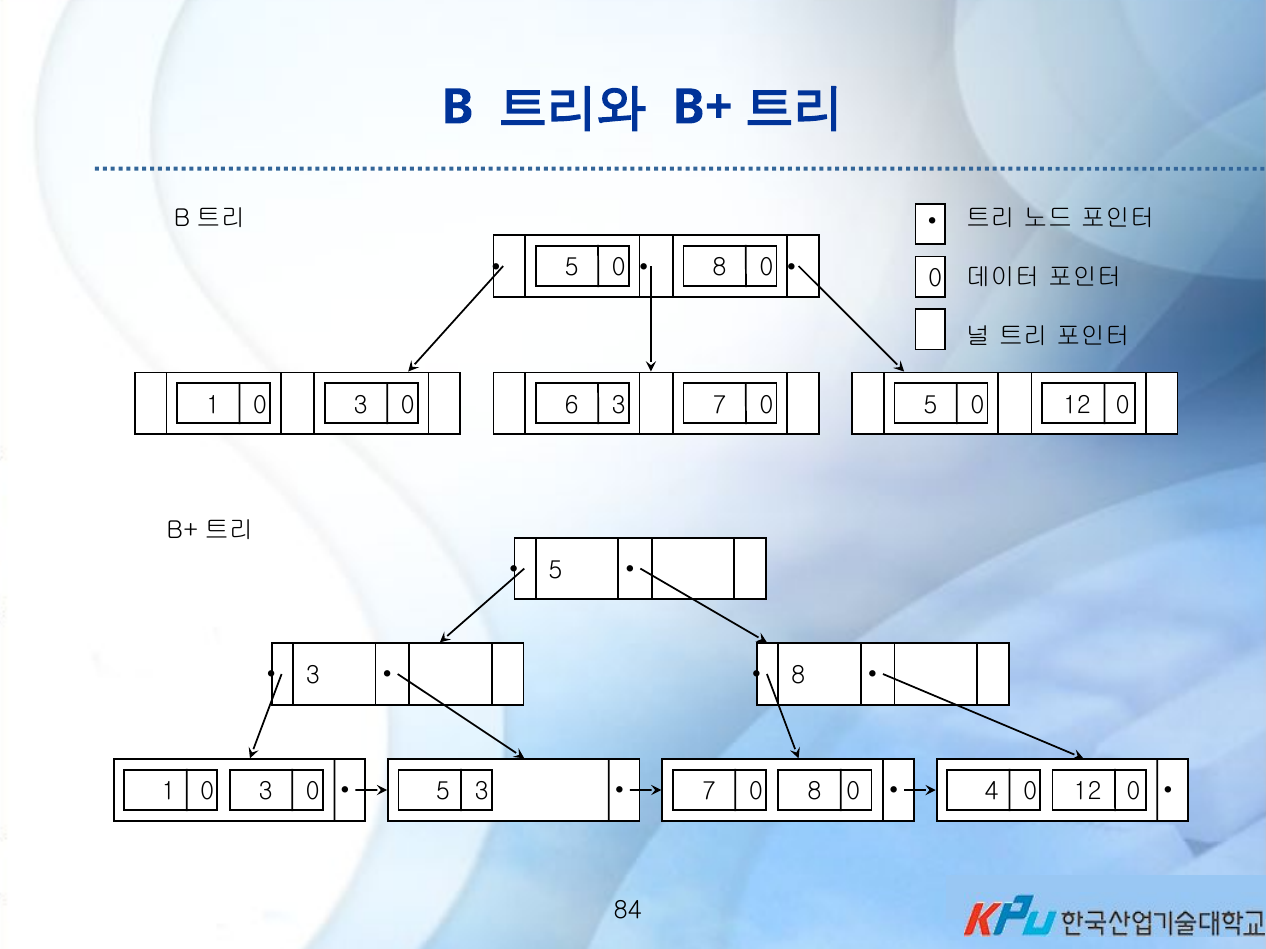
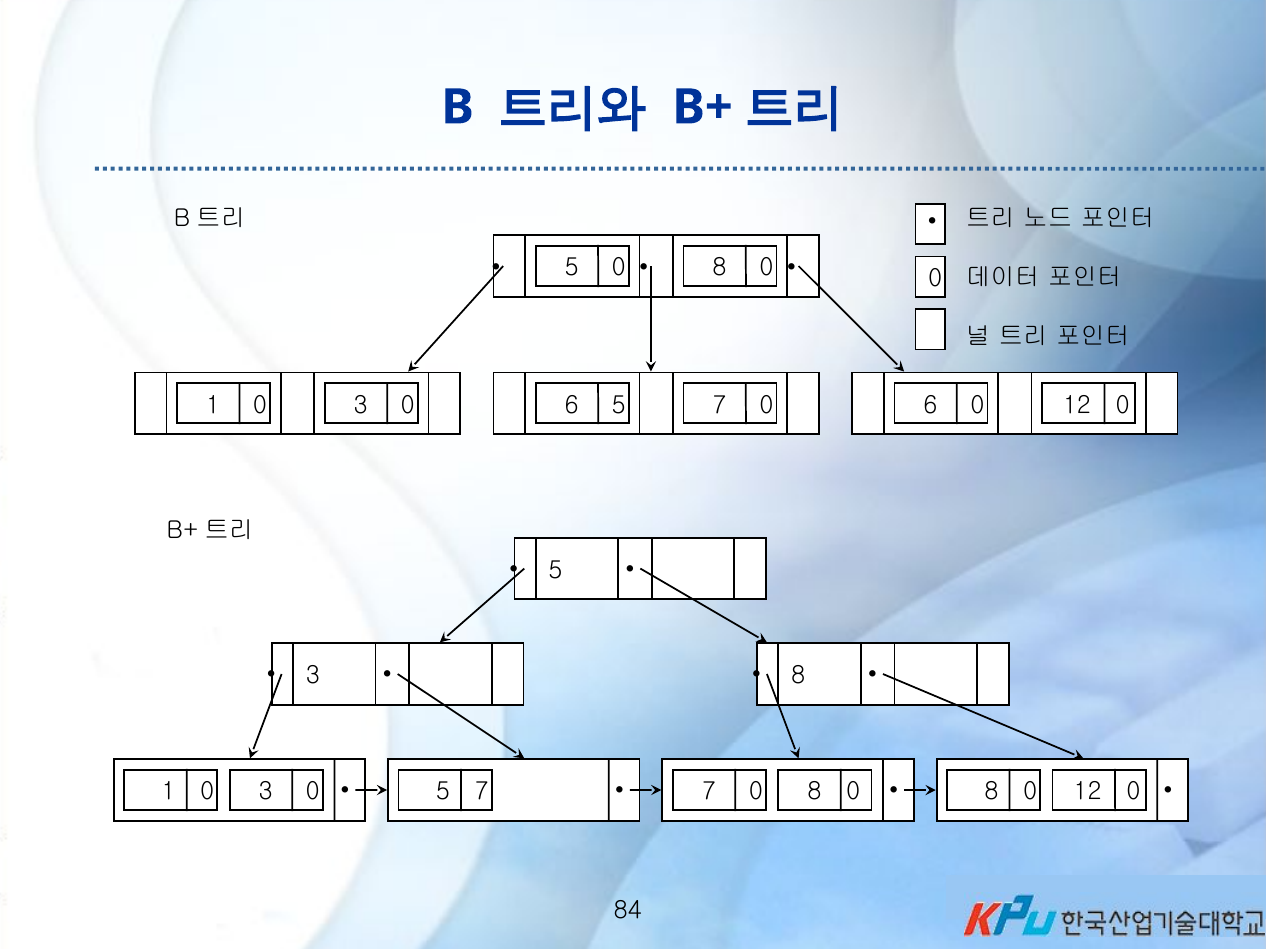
6 3: 3 -> 5
0 5: 5 -> 6
3 at (482, 792): 3 -> 7
4 at (991, 792): 4 -> 8
